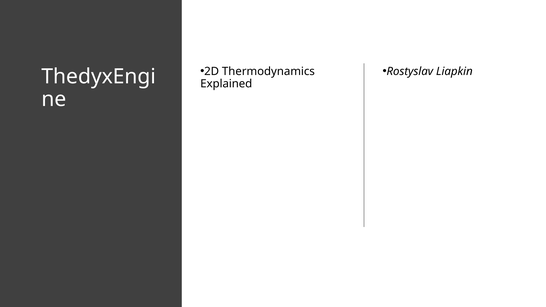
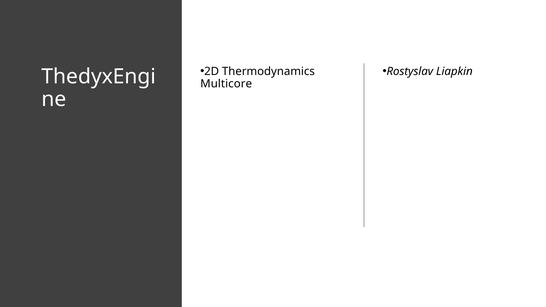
Explained: Explained -> Multicore
